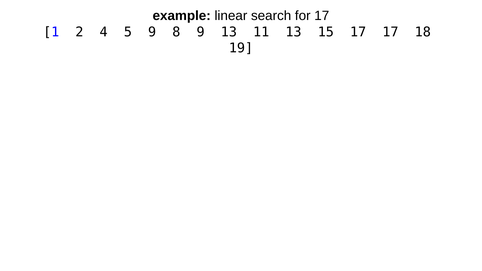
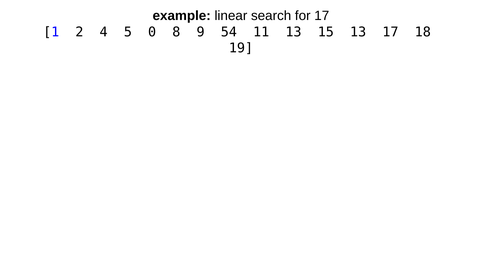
5 9: 9 -> 0
9 13: 13 -> 54
15 17: 17 -> 13
